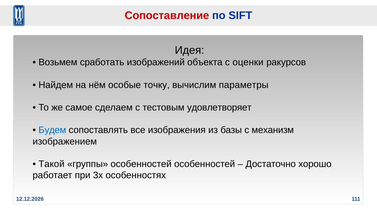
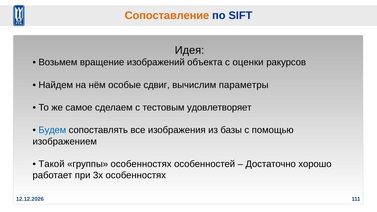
Сопоставление colour: red -> orange
сработать: сработать -> вращение
точку: точку -> сдвиг
механизм: механизм -> помощью
группы особенностей: особенностей -> особенностях
